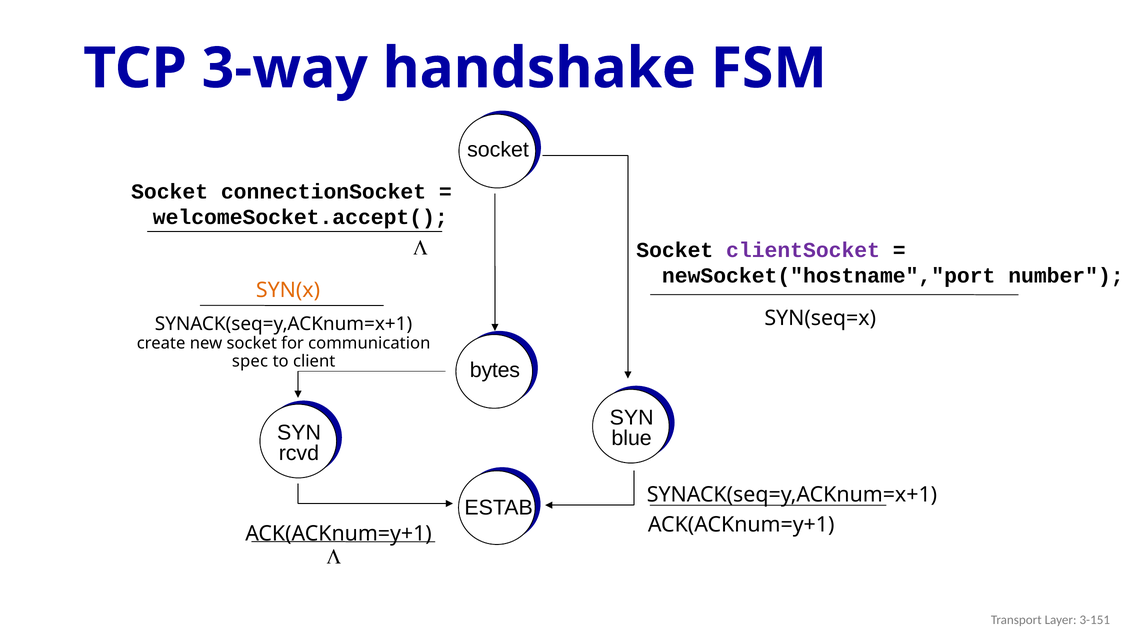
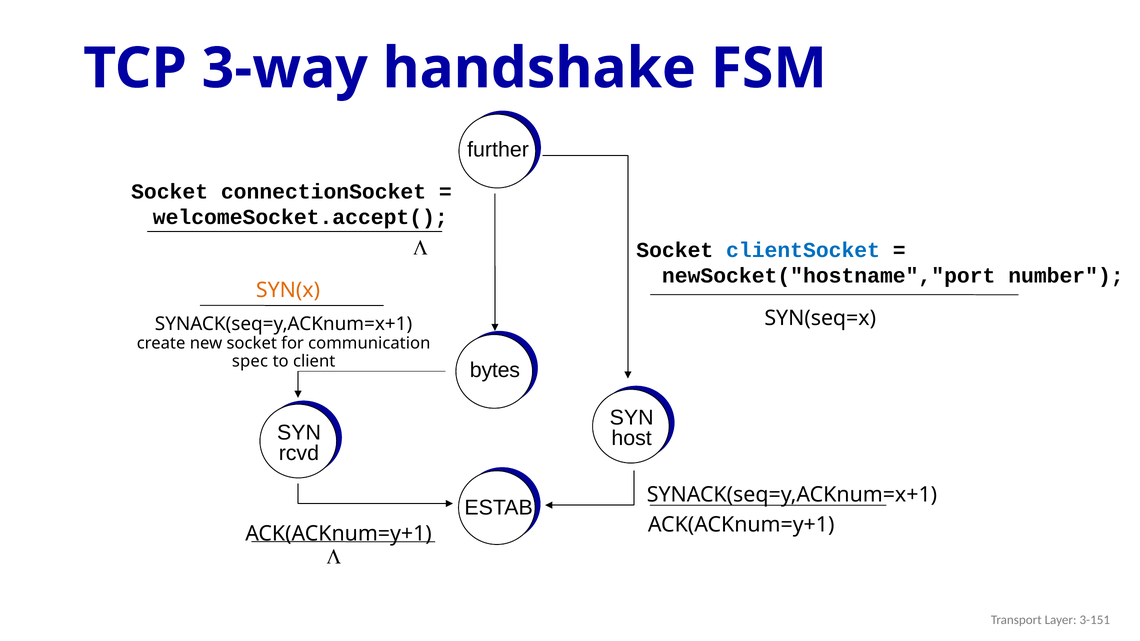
socket at (498, 150): socket -> further
clientSocket colour: purple -> blue
blue: blue -> host
